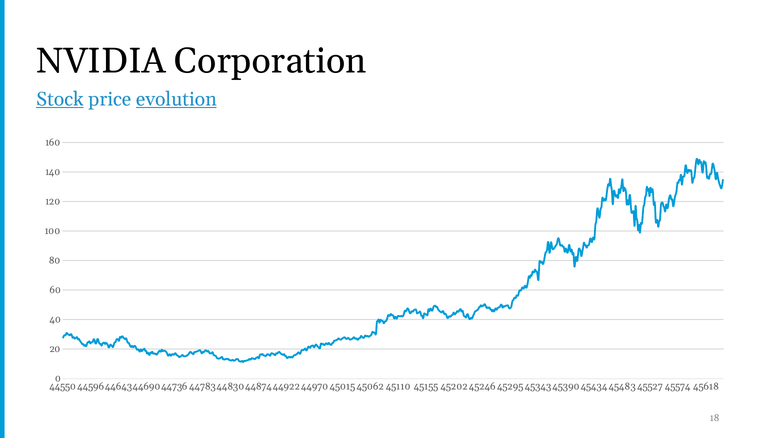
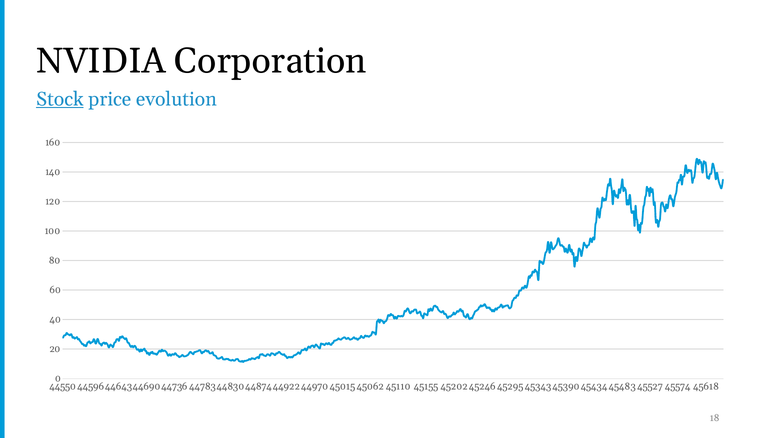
evolution underline: present -> none
